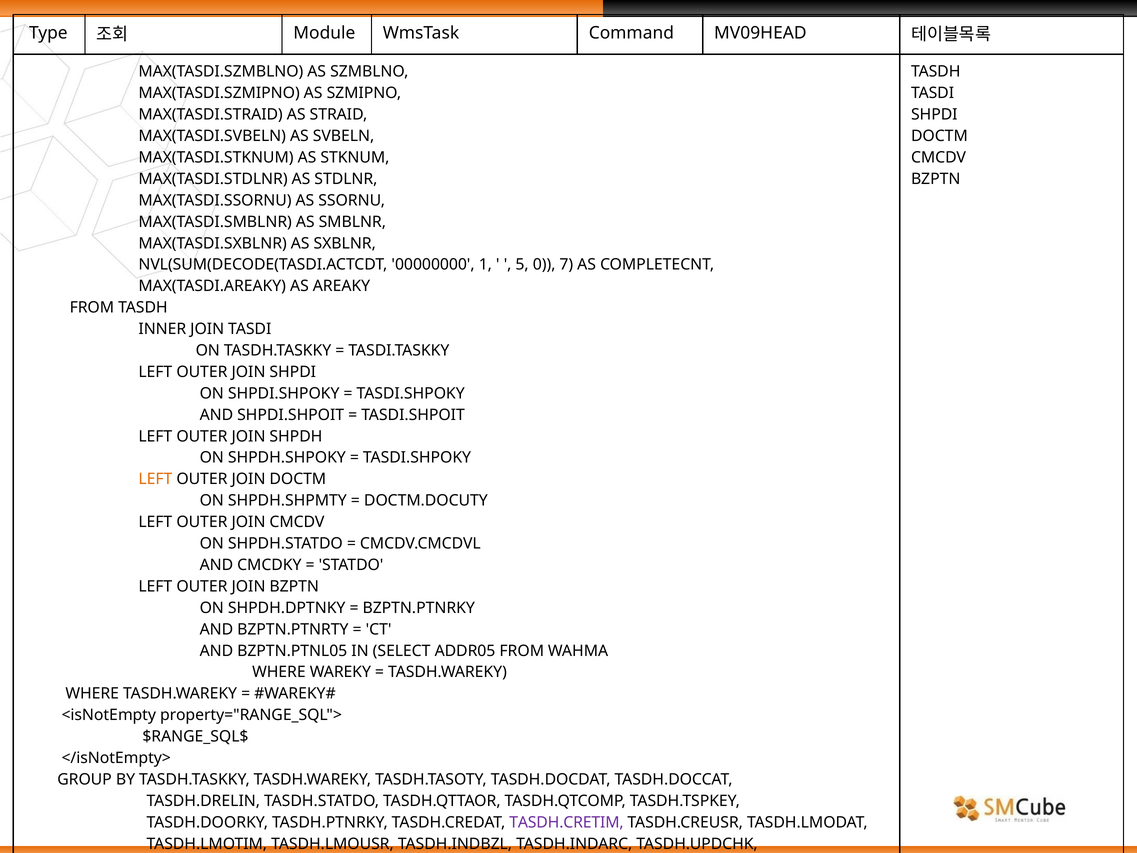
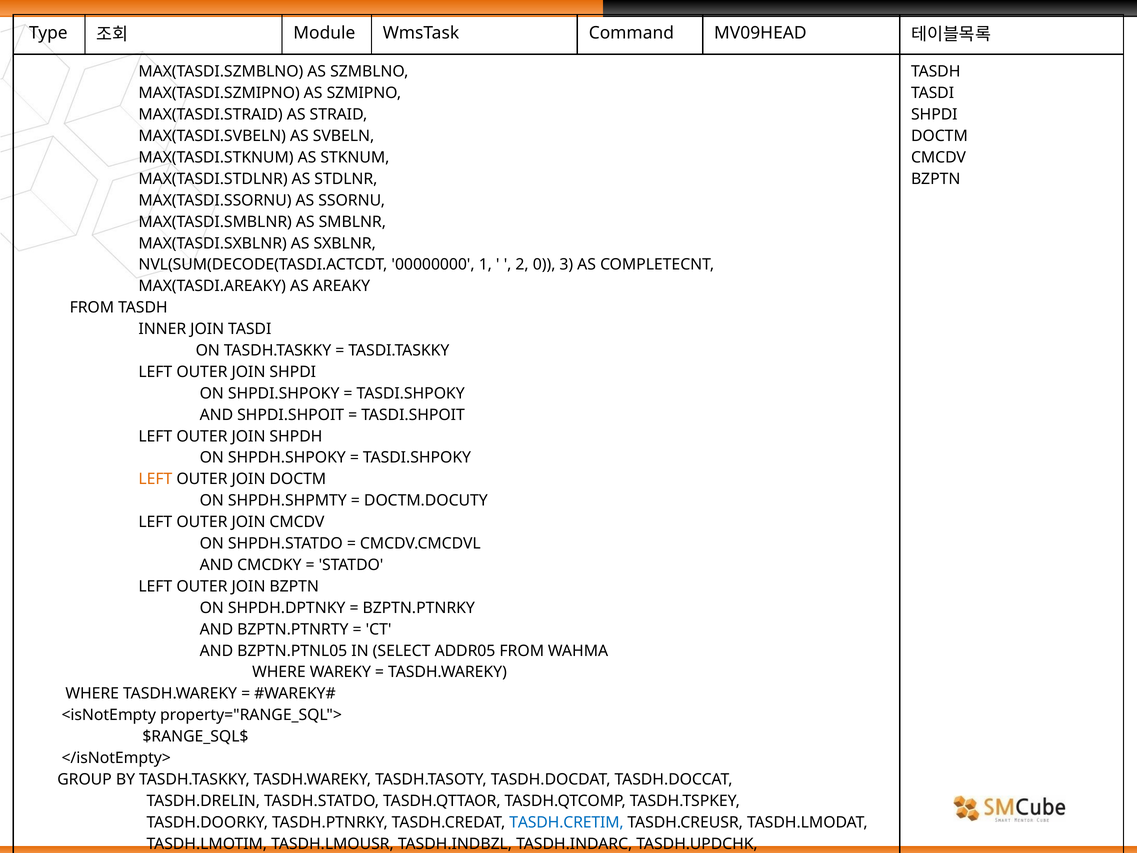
5: 5 -> 2
7: 7 -> 3
TASDH.CRETIM colour: purple -> blue
